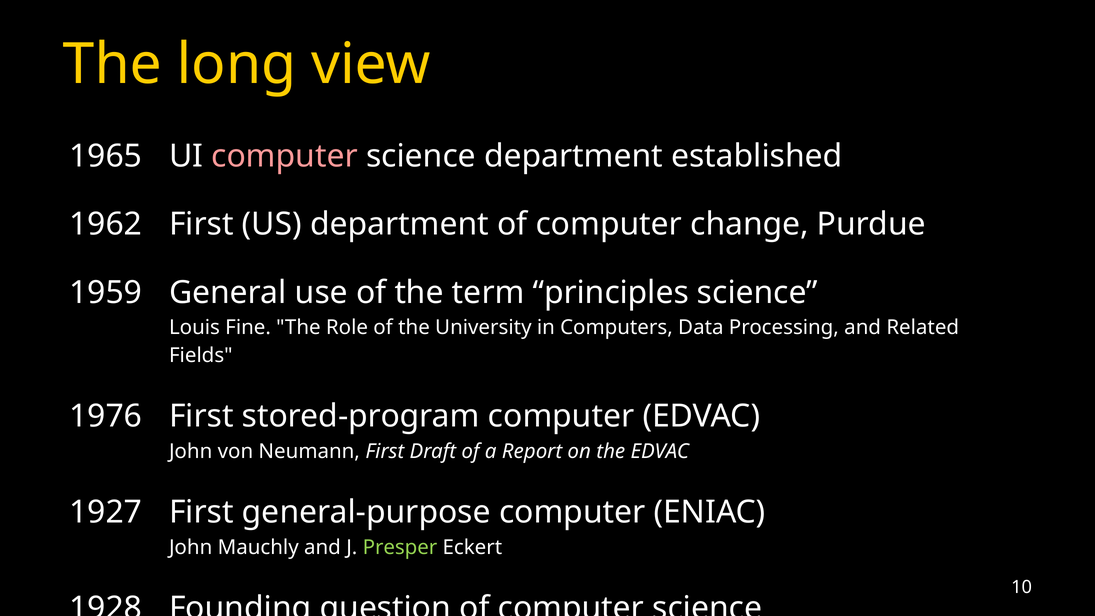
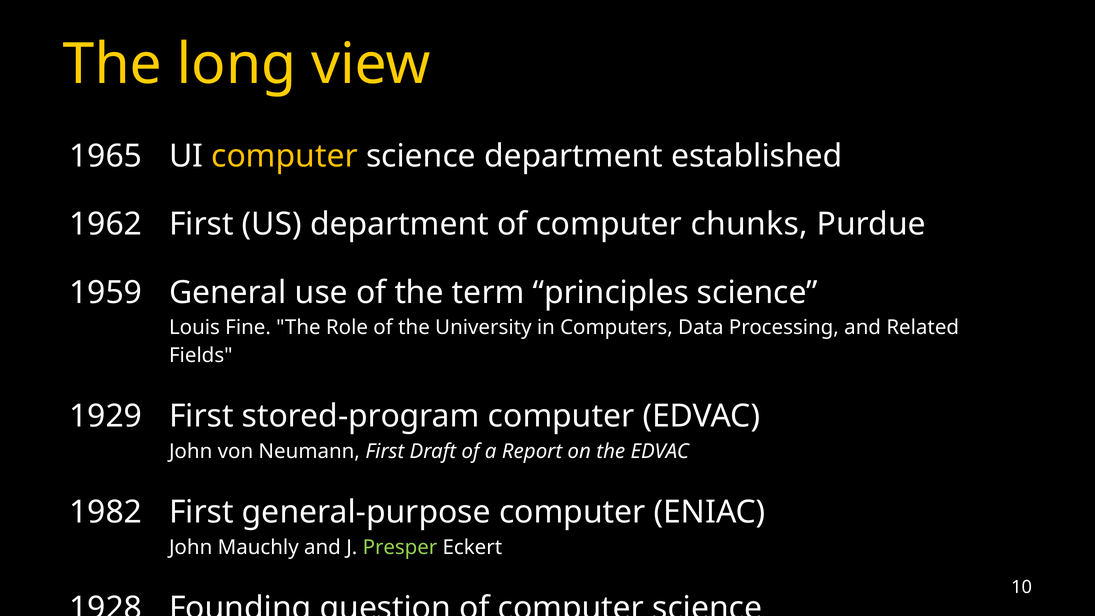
computer at (285, 156) colour: pink -> yellow
change: change -> chunks
1976: 1976 -> 1929
1927: 1927 -> 1982
